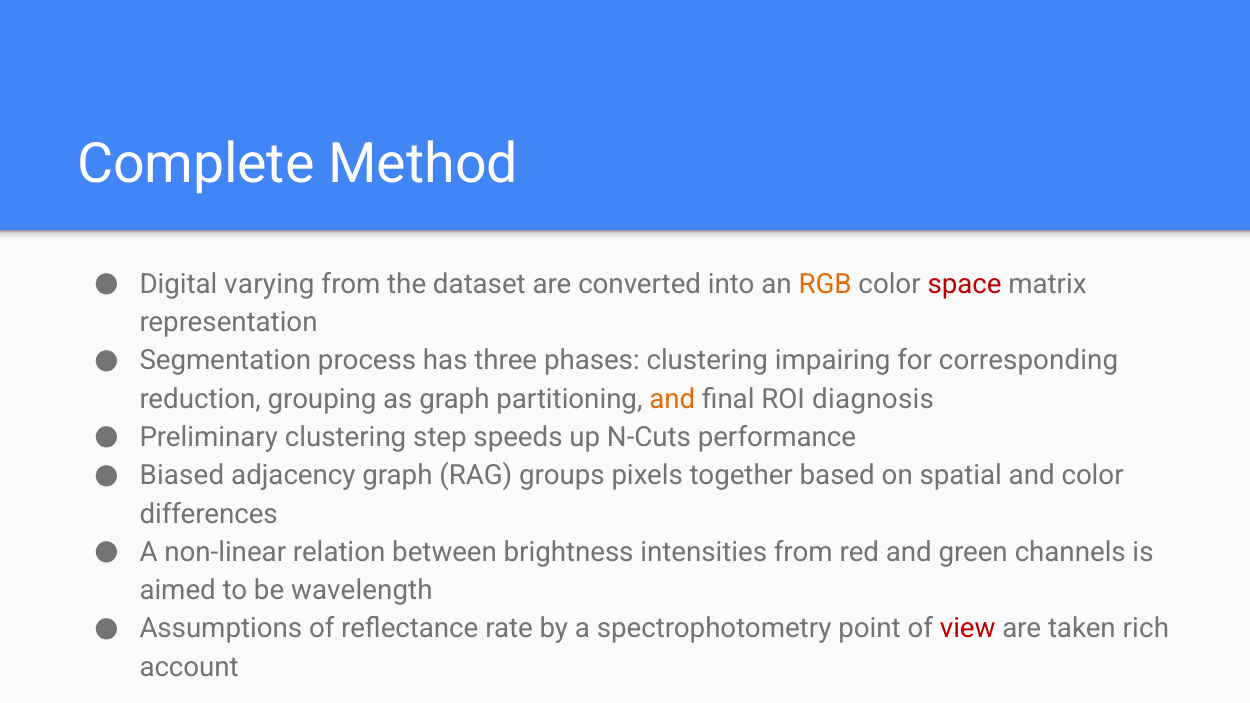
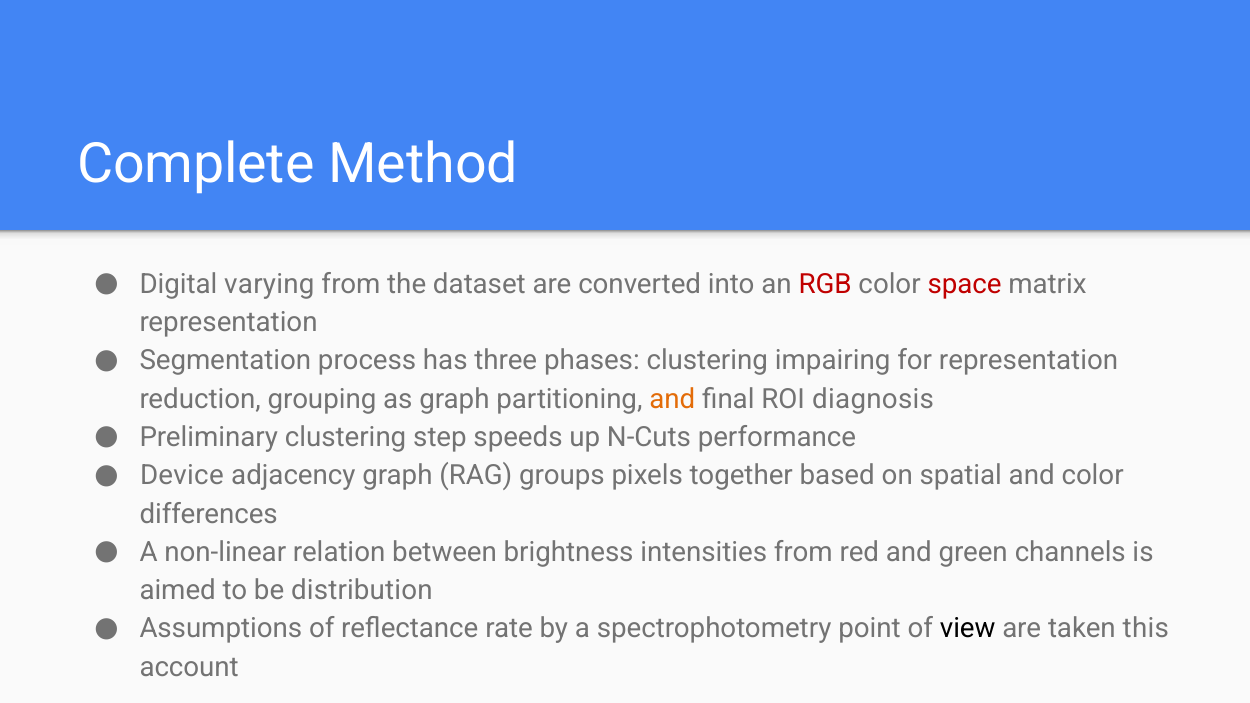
RGB colour: orange -> red
for corresponding: corresponding -> representation
Biased: Biased -> Device
wavelength: wavelength -> distribution
view colour: red -> black
rich: rich -> this
